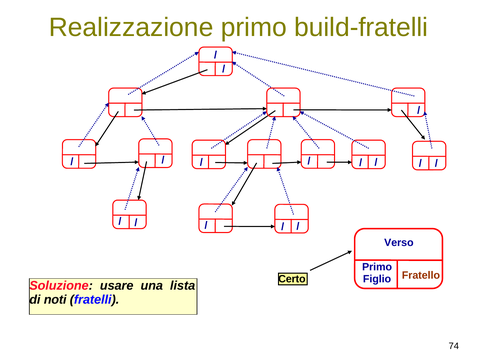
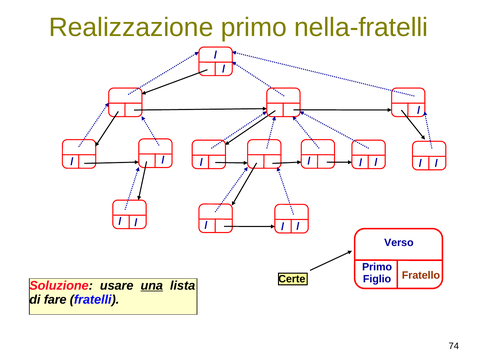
build-fratelli: build-fratelli -> nella-fratelli
Certo: Certo -> Certe
una underline: none -> present
noti: noti -> fare
